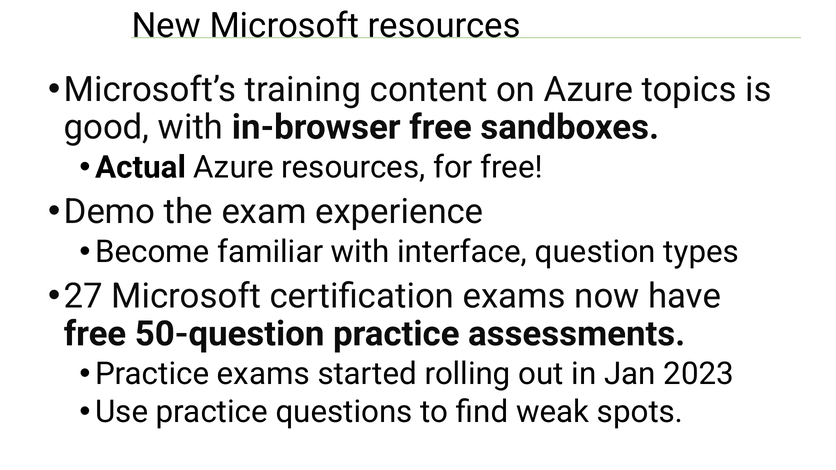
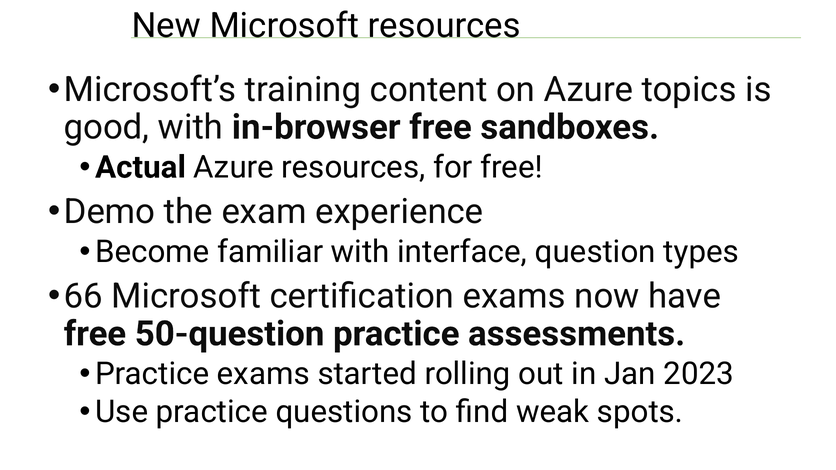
27: 27 -> 66
